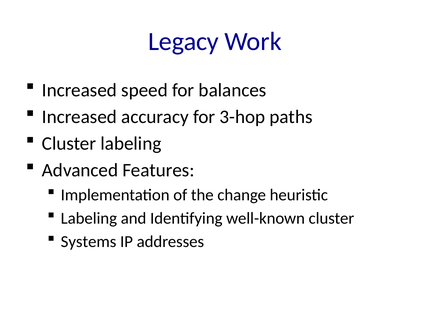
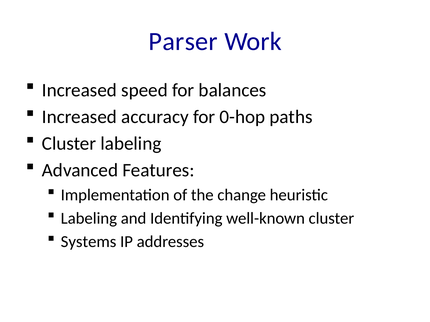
Legacy: Legacy -> Parser
3-hop: 3-hop -> 0-hop
